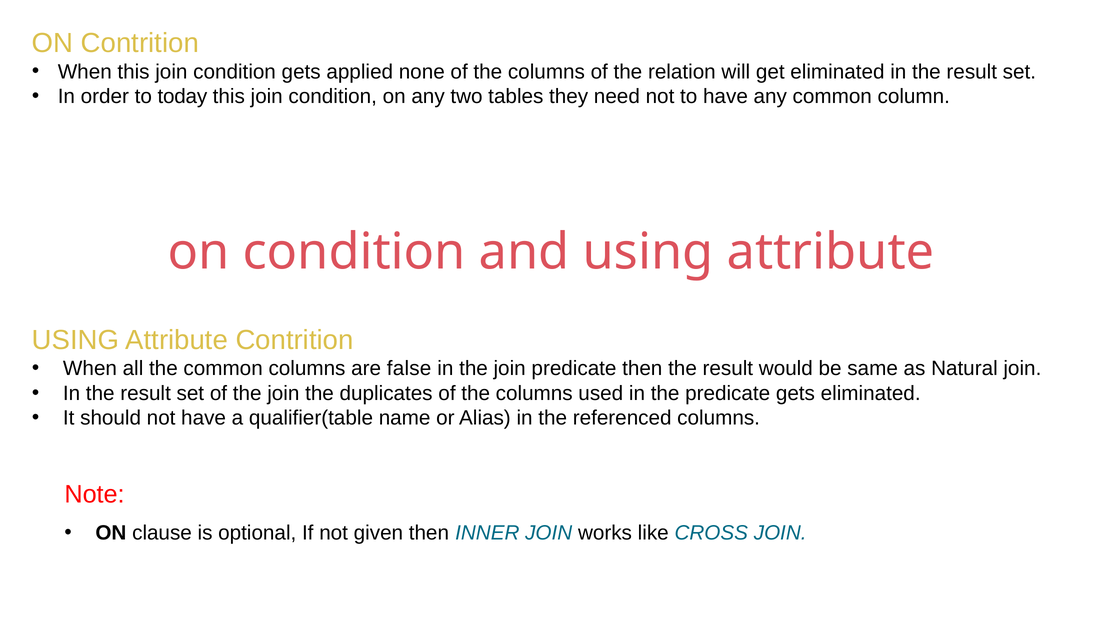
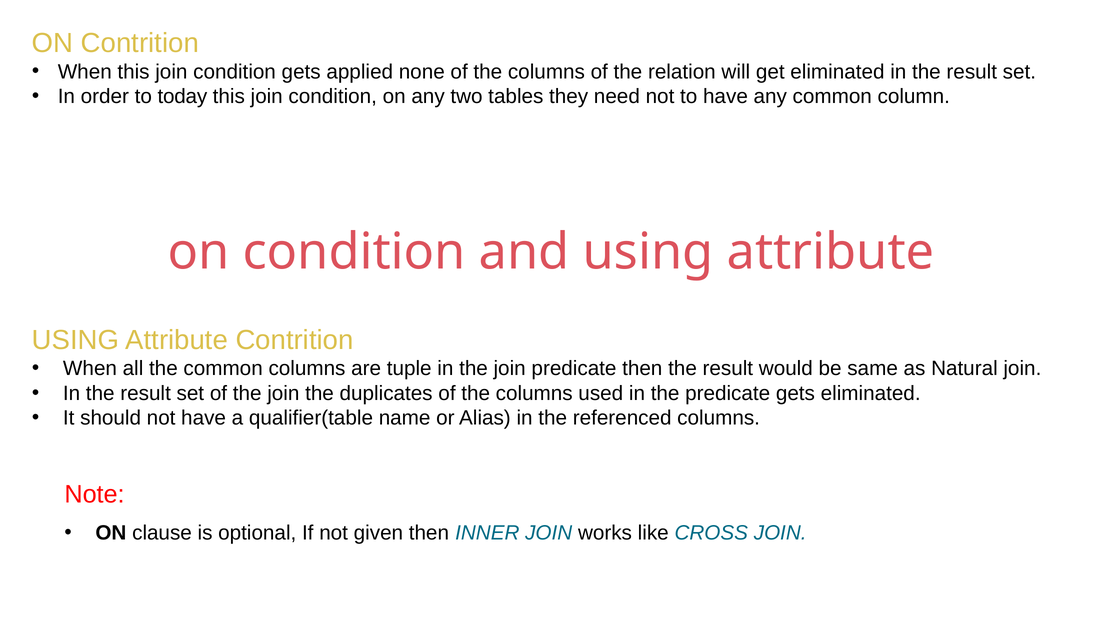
false: false -> tuple
